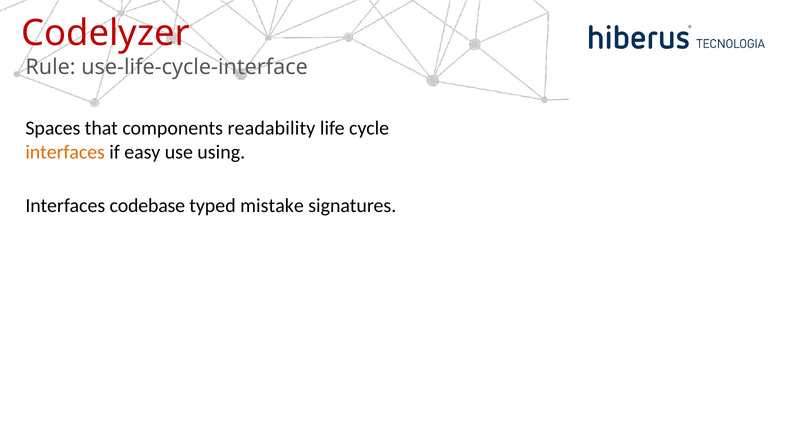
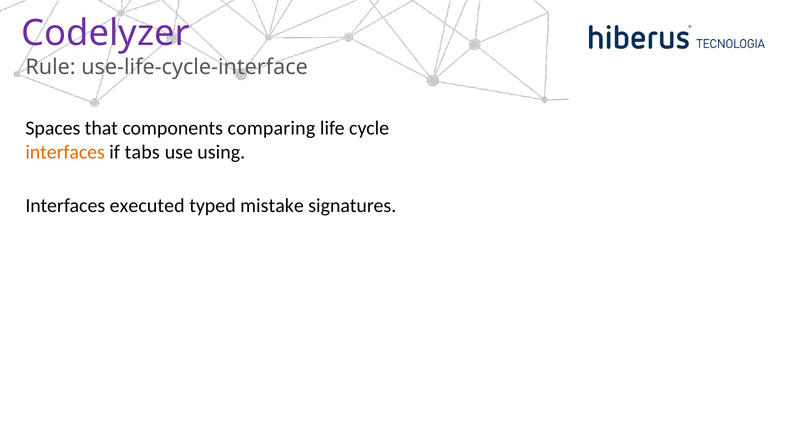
Codelyzer colour: red -> purple
readability: readability -> comparing
easy: easy -> tabs
codebase: codebase -> executed
